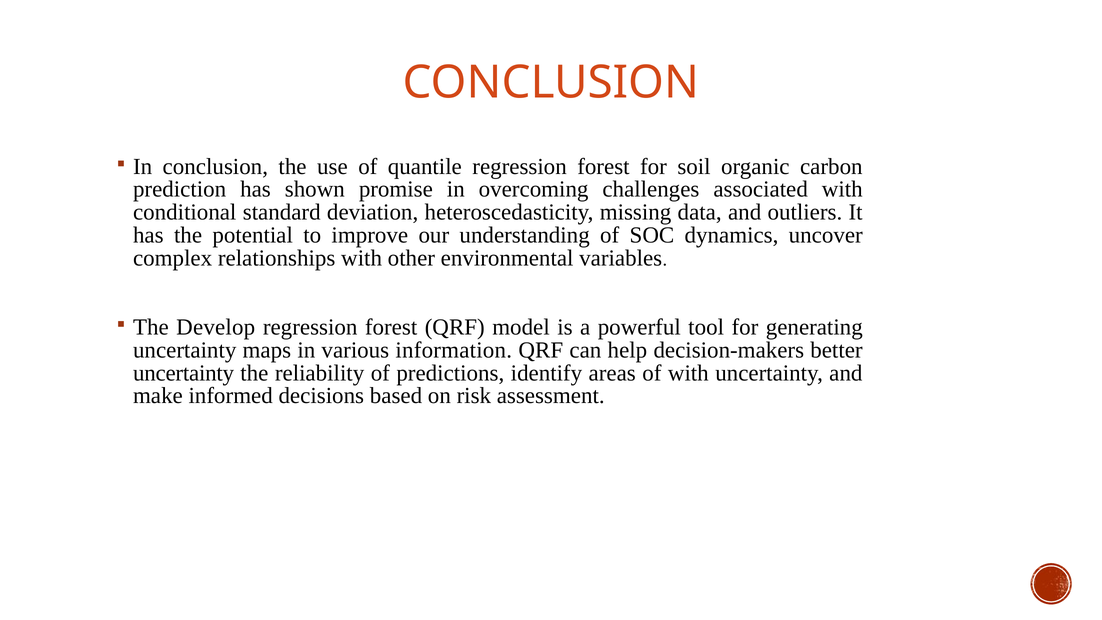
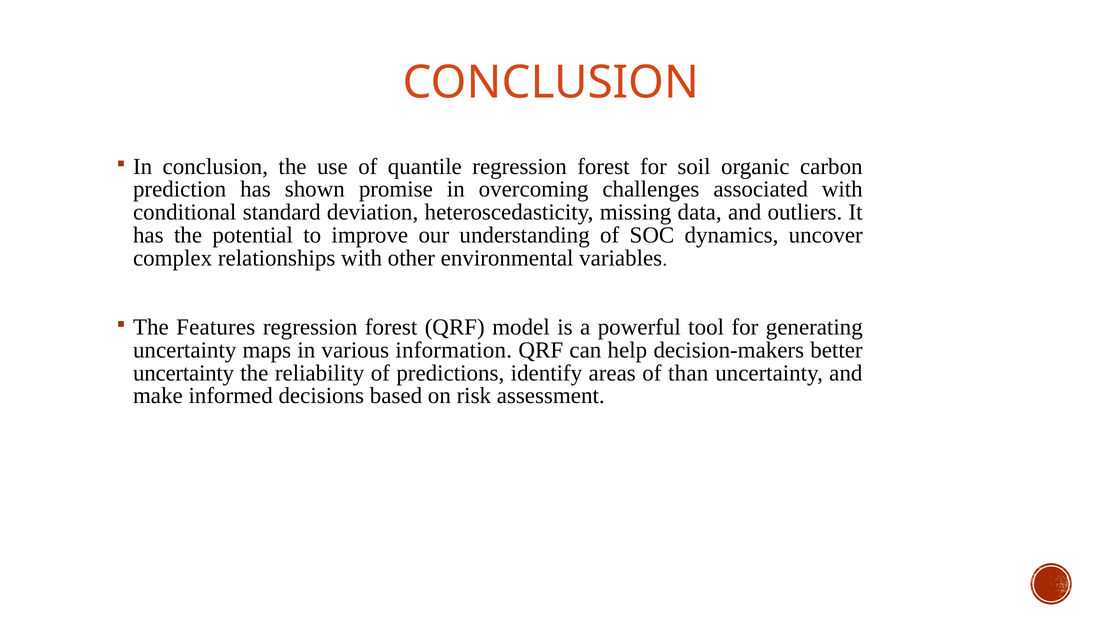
Develop: Develop -> Features
of with: with -> than
